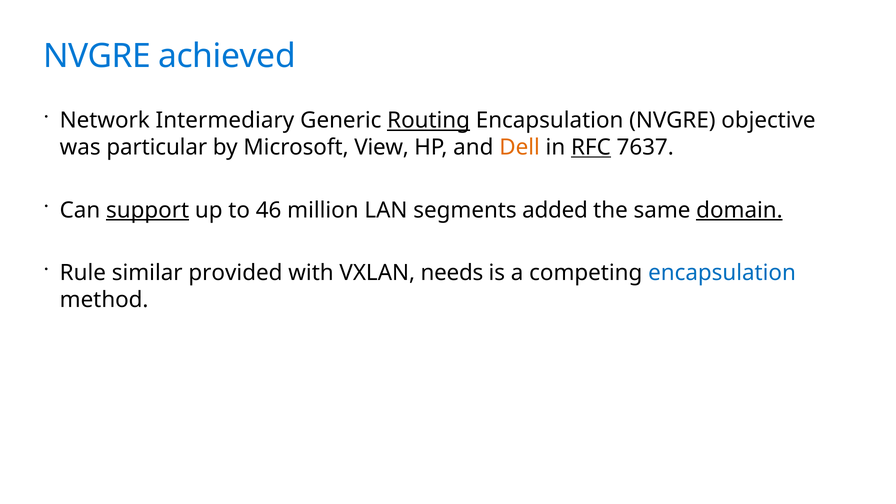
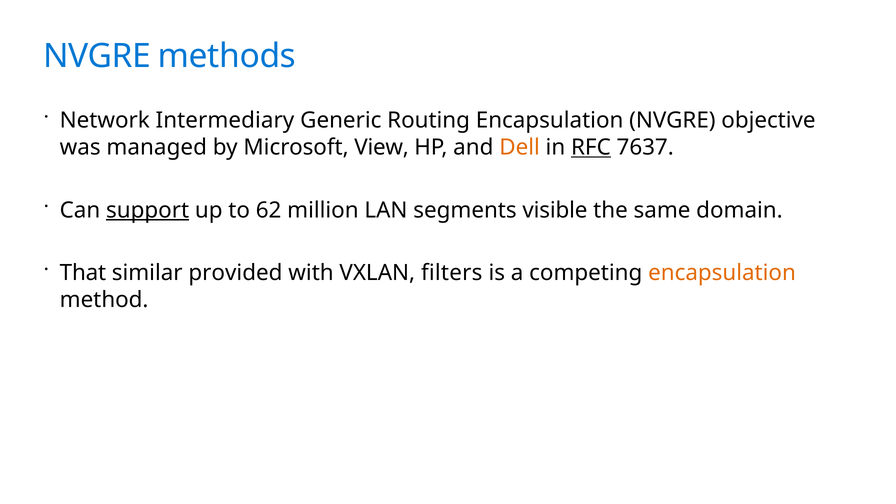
achieved: achieved -> methods
Routing underline: present -> none
particular: particular -> managed
46: 46 -> 62
added: added -> visible
domain underline: present -> none
Rule: Rule -> That
needs: needs -> filters
encapsulation at (722, 273) colour: blue -> orange
